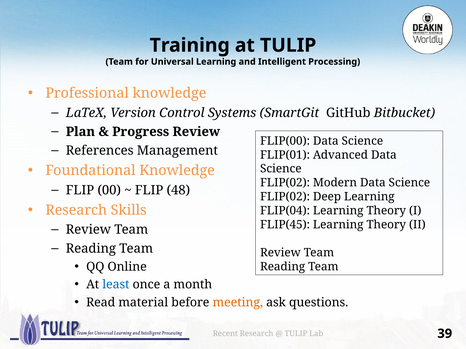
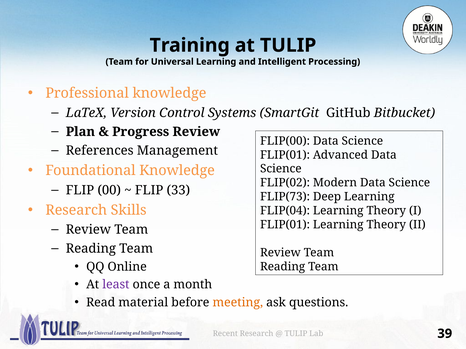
48: 48 -> 33
FLIP(02 at (285, 197): FLIP(02 -> FLIP(73
FLIP(45 at (285, 225): FLIP(45 -> FLIP(01
least colour: blue -> purple
